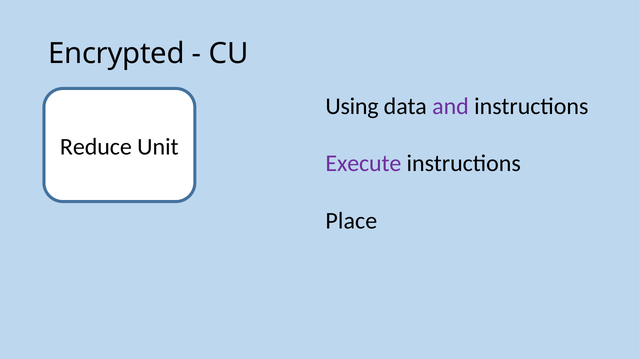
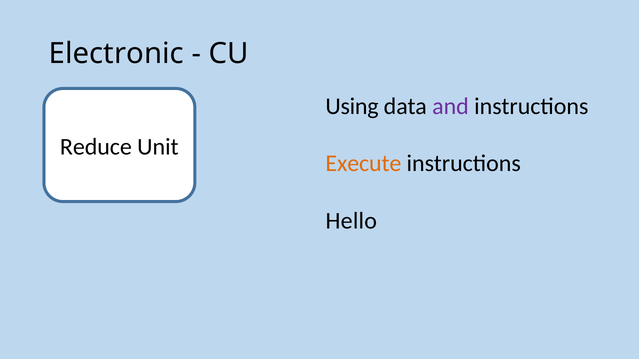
Encrypted: Encrypted -> Electronic
Execute colour: purple -> orange
Place: Place -> Hello
